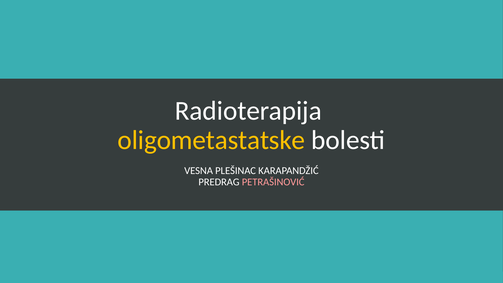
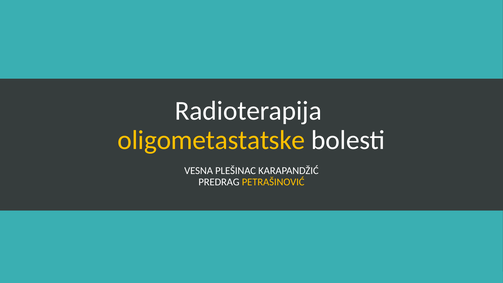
PETRAŠINOVIĆ colour: pink -> yellow
